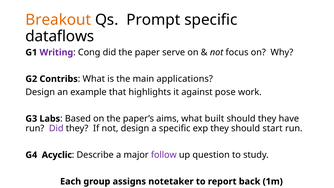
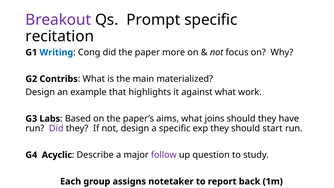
Breakout colour: orange -> purple
dataflows: dataflows -> recitation
Writing colour: purple -> blue
serve: serve -> more
applications: applications -> materialized
against pose: pose -> what
built: built -> joins
